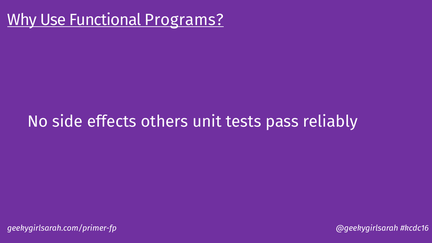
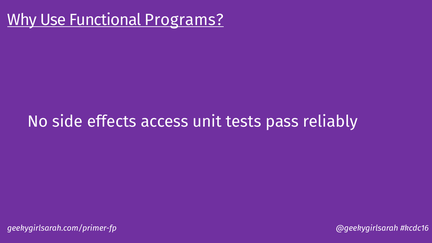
others: others -> access
